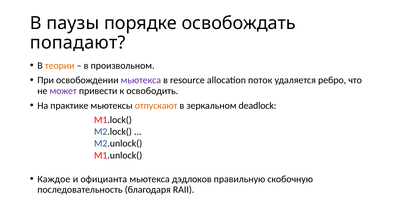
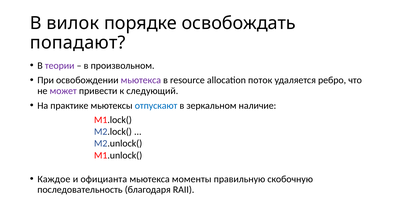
паузы: паузы -> вилок
теории colour: orange -> purple
освободить: освободить -> следующий
отпускают colour: orange -> blue
deadlock: deadlock -> наличие
дэдлоков: дэдлоков -> моменты
